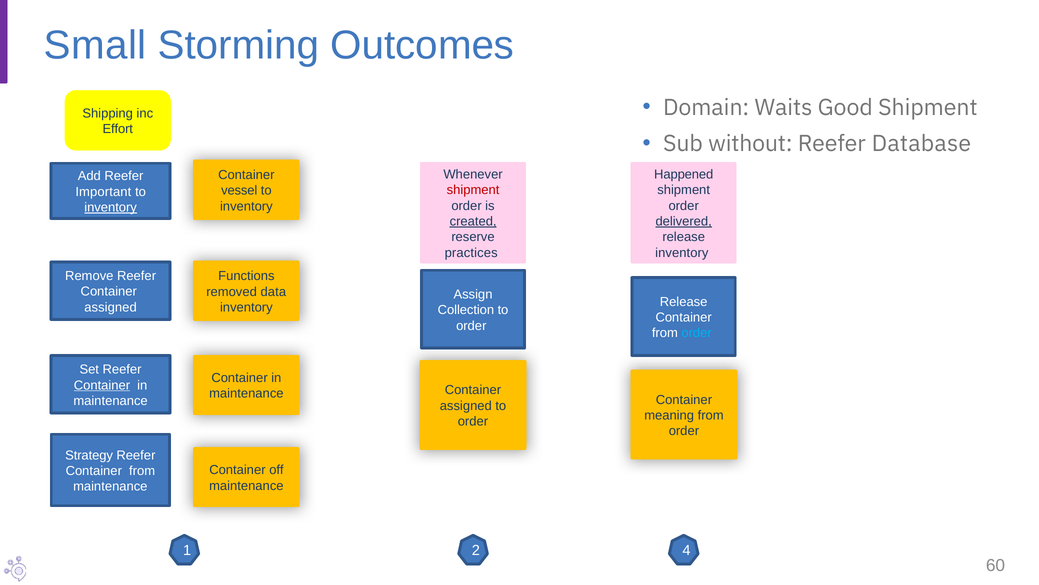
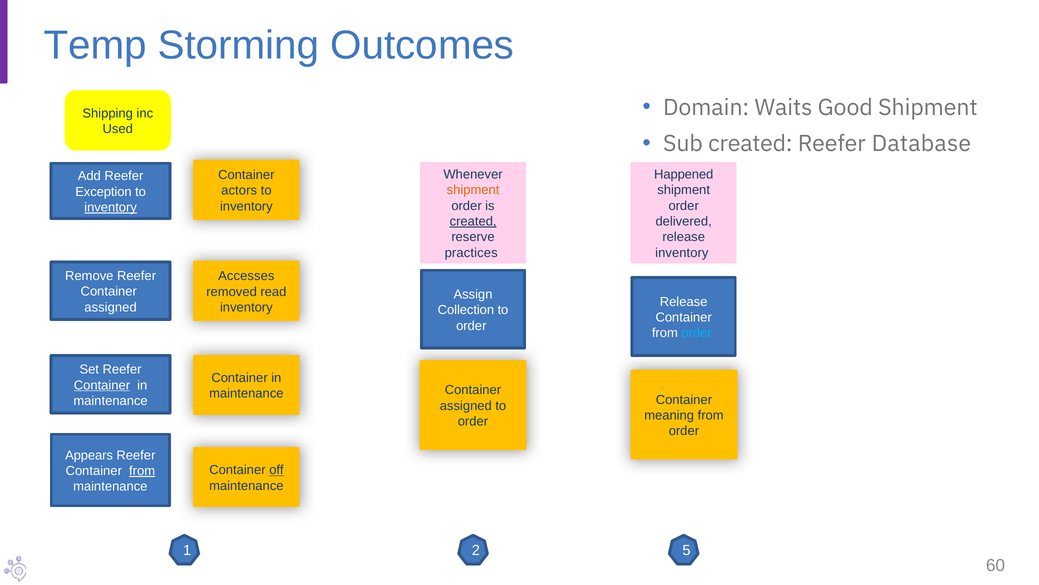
Small: Small -> Temp
Effort: Effort -> Used
Sub without: without -> created
shipment at (473, 190) colour: red -> orange
vessel: vessel -> actors
Important: Important -> Exception
delivered underline: present -> none
Functions: Functions -> Accesses
data: data -> read
Strategy: Strategy -> Appears
off underline: none -> present
from at (142, 470) underline: none -> present
4: 4 -> 5
